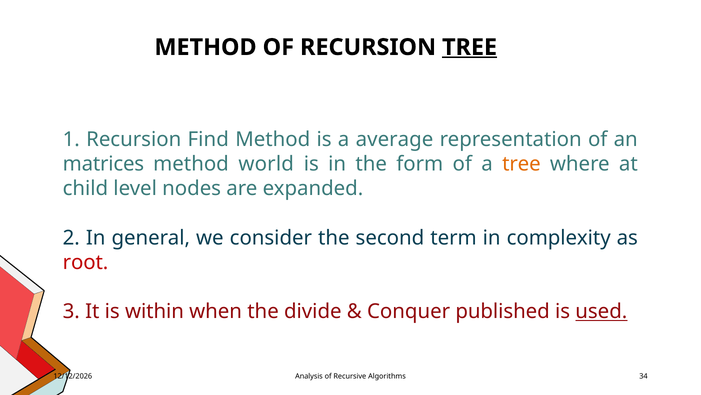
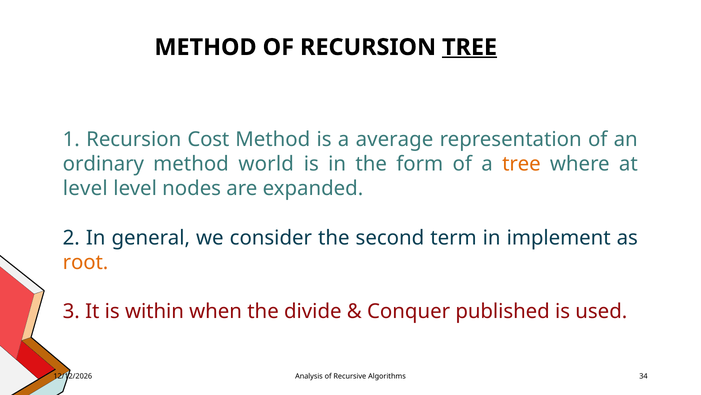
Find: Find -> Cost
matrices: matrices -> ordinary
child at (85, 188): child -> level
complexity: complexity -> implement
root colour: red -> orange
used underline: present -> none
